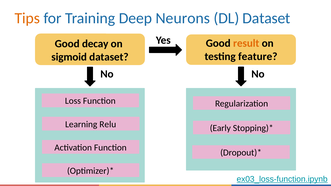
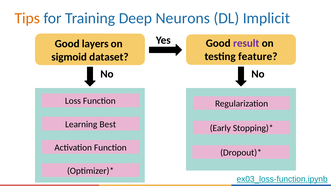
DL Dataset: Dataset -> Implicit
result colour: orange -> purple
decay: decay -> layers
Relu: Relu -> Best
